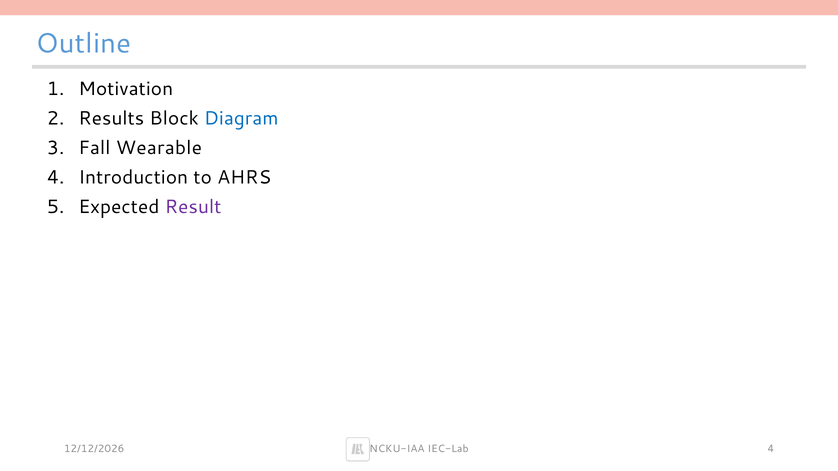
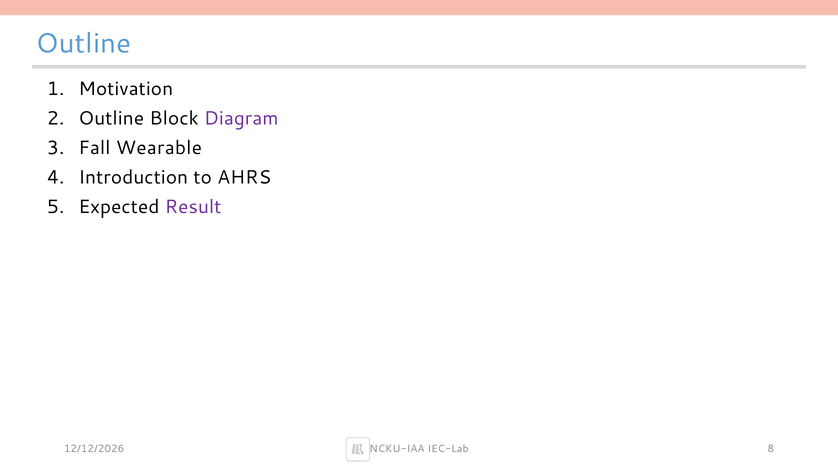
2 Results: Results -> Outline
Diagram colour: blue -> purple
IEC-Lab 4: 4 -> 8
